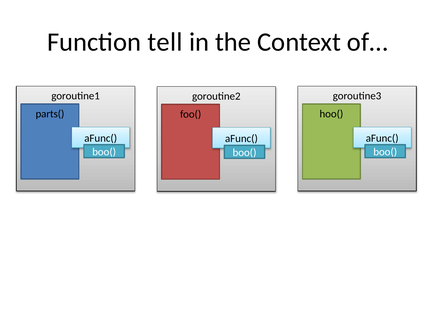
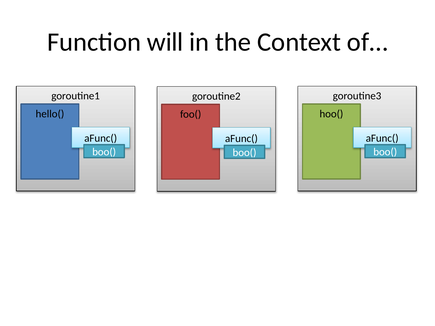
tell: tell -> will
parts(: parts( -> hello(
